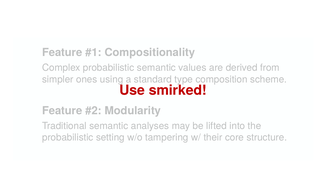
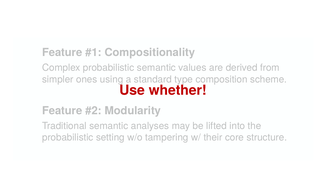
smirked: smirked -> whether
